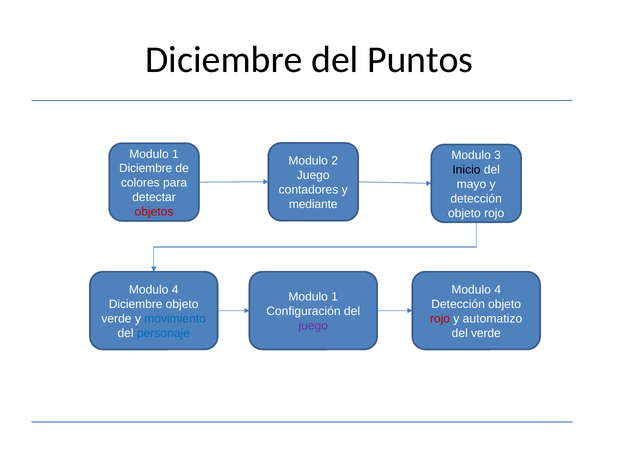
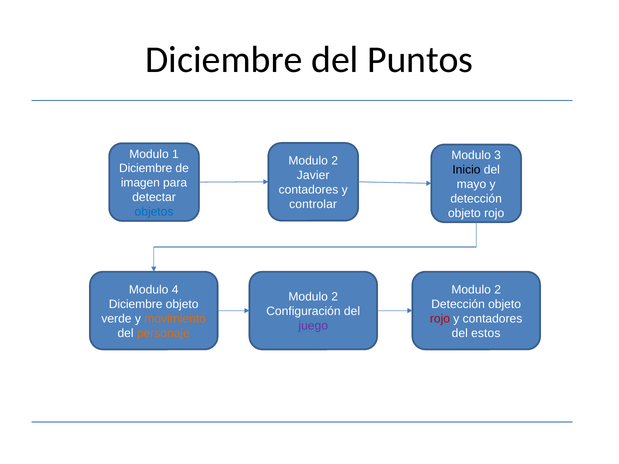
Juego at (313, 175): Juego -> Javier
colores: colores -> imagen
mediante: mediante -> controlar
objetos colour: red -> blue
4 at (498, 290): 4 -> 2
1 at (335, 297): 1 -> 2
movimiento colour: blue -> orange
y automatizo: automatizo -> contadores
personaje colour: blue -> orange
del verde: verde -> estos
